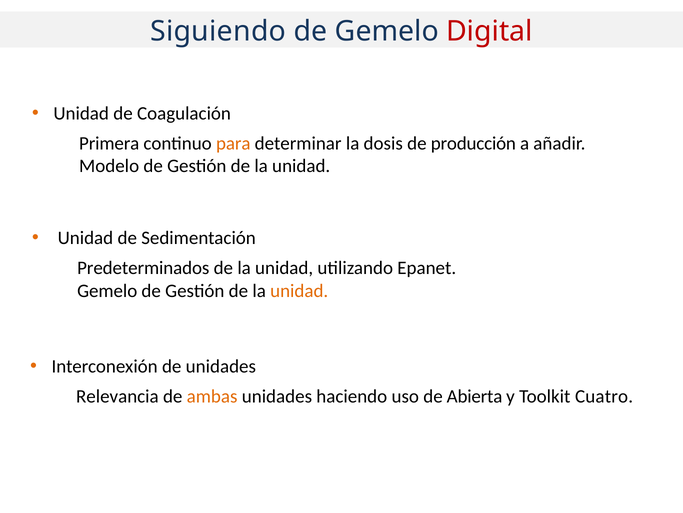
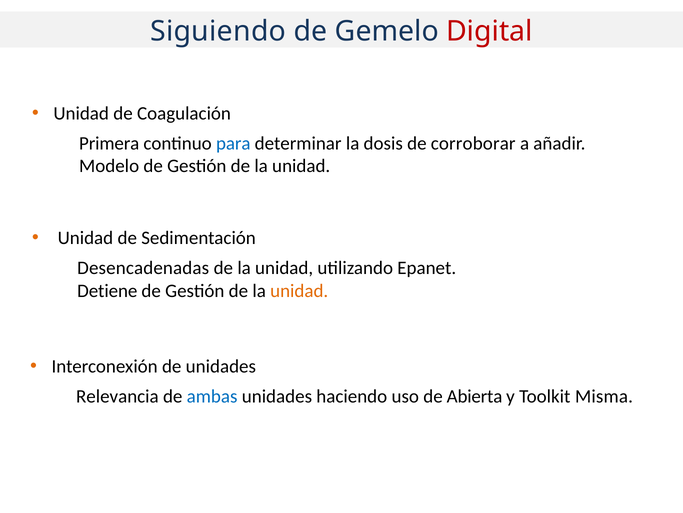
para colour: orange -> blue
producción: producción -> corroborar
Predeterminados: Predeterminados -> Desencadenadas
Gemelo at (107, 290): Gemelo -> Detiene
ambas colour: orange -> blue
Cuatro: Cuatro -> Misma
